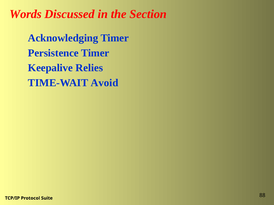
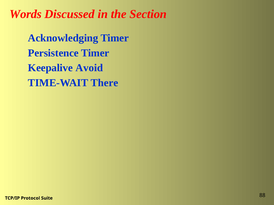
Relies: Relies -> Avoid
Avoid: Avoid -> There
